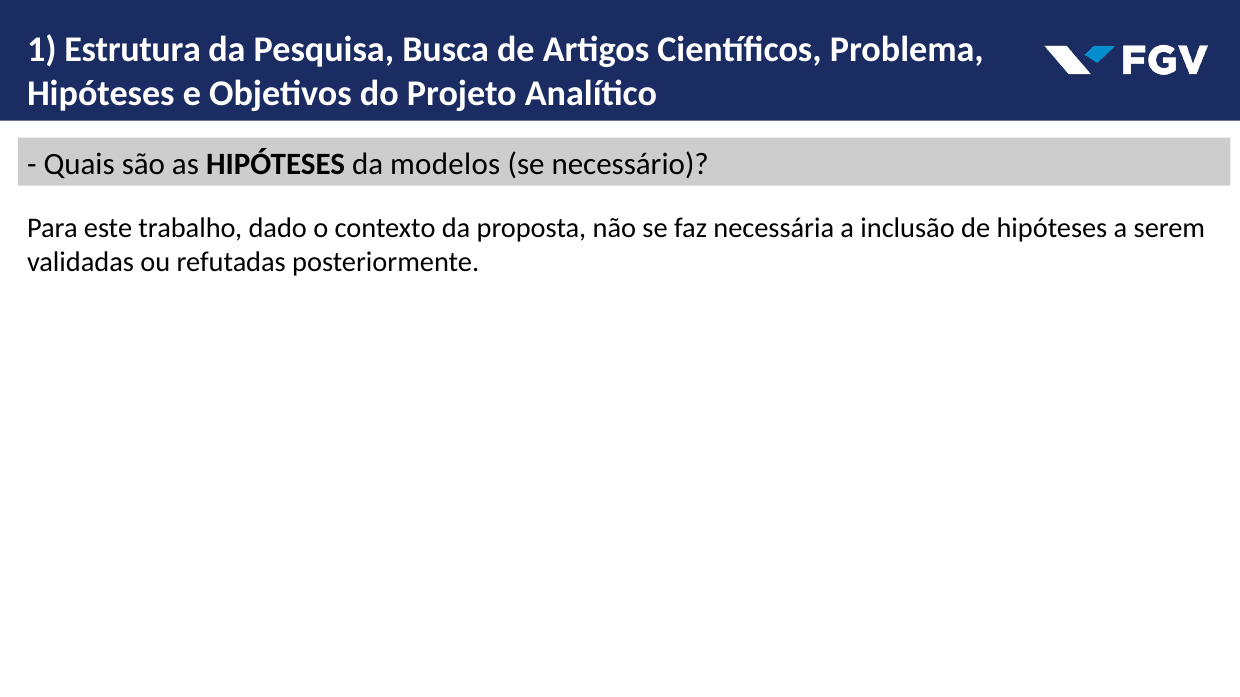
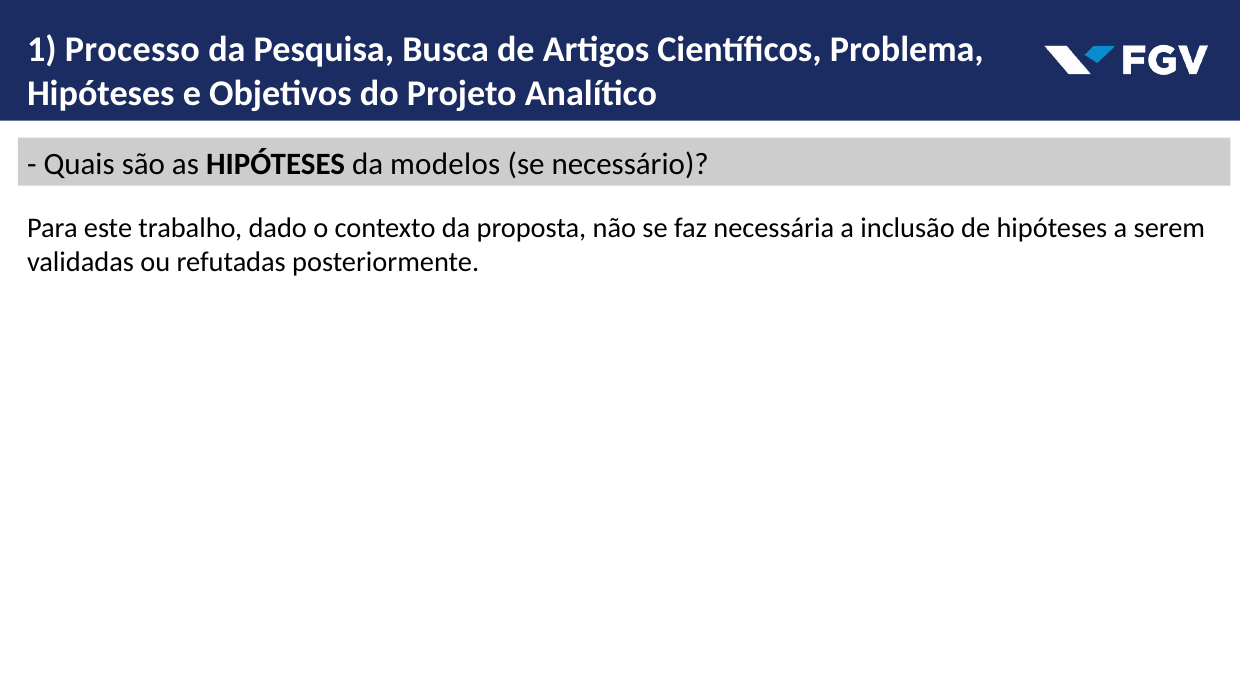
Estrutura: Estrutura -> Processo
